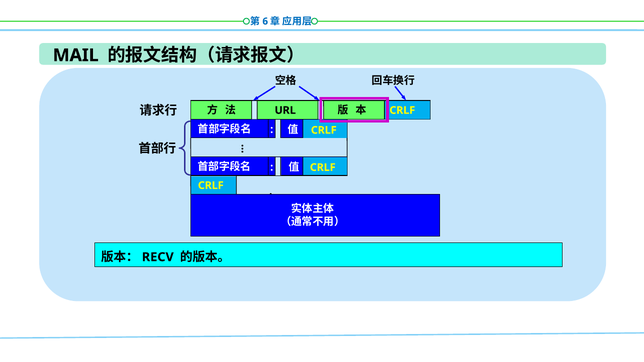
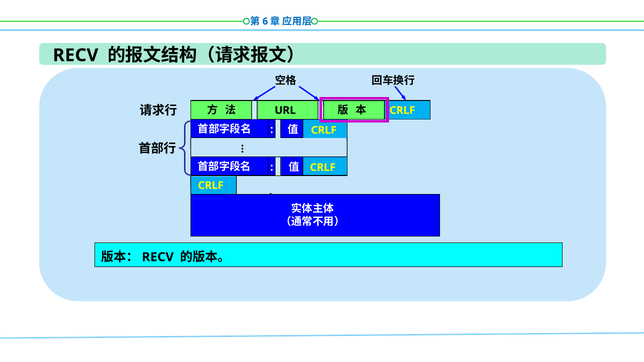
MAIL at (76, 55): MAIL -> RECV
